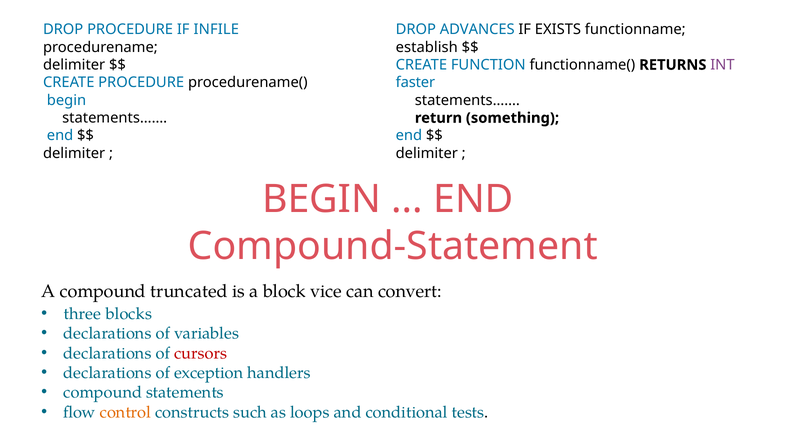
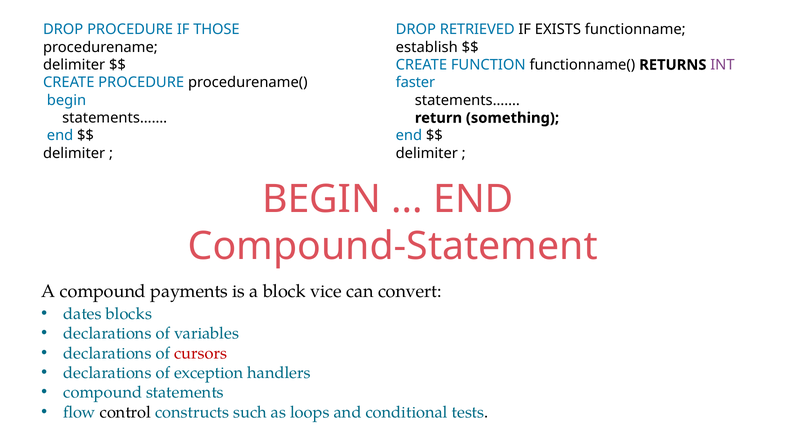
INFILE: INFILE -> THOSE
ADVANCES: ADVANCES -> RETRIEVED
truncated: truncated -> payments
three: three -> dates
control colour: orange -> black
